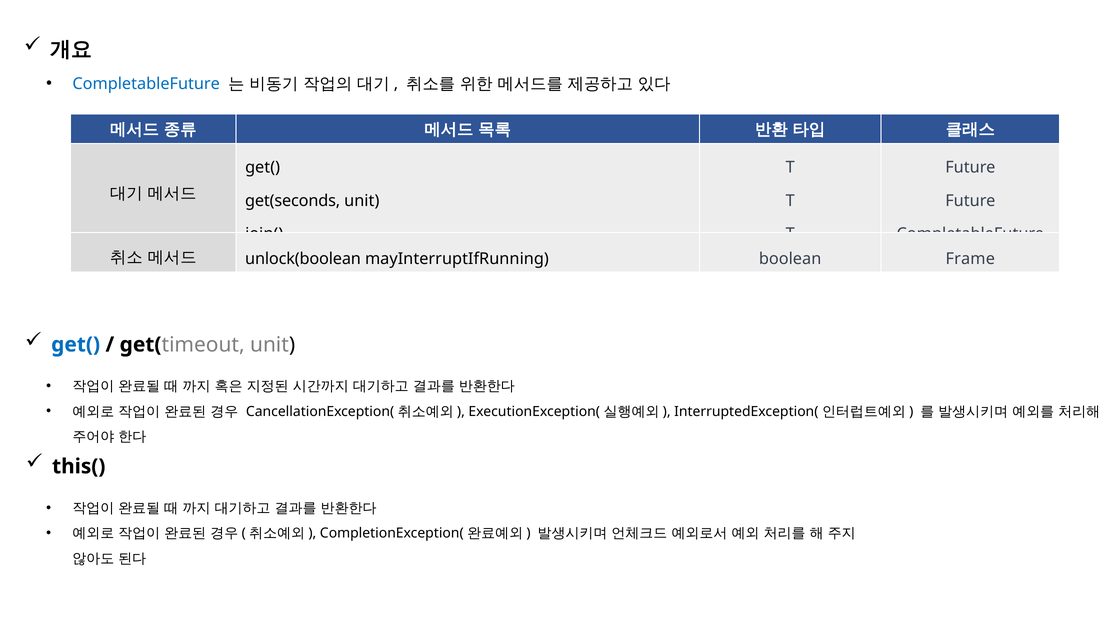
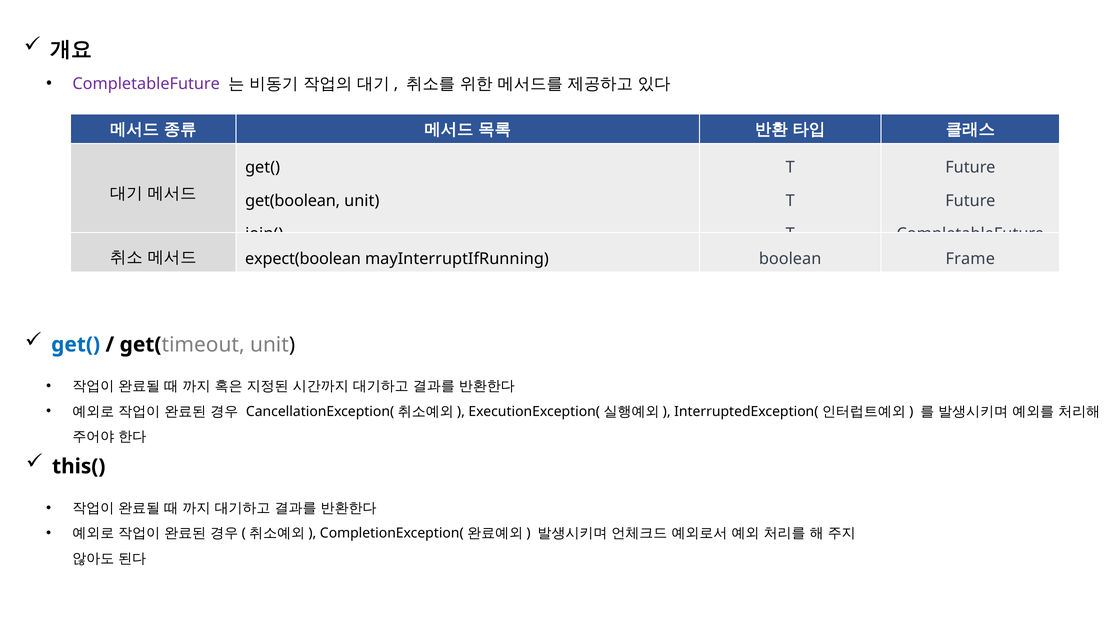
CompletableFuture at (146, 84) colour: blue -> purple
get(seconds: get(seconds -> get(boolean
unlock(boolean: unlock(boolean -> expect(boolean
